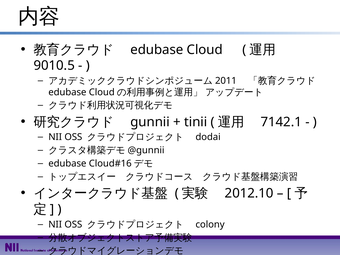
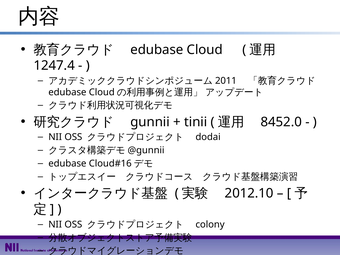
9010.5: 9010.5 -> 1247.4
7142.1: 7142.1 -> 8452.0
